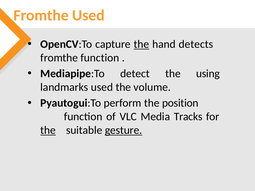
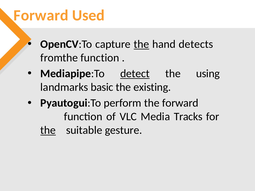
Fromthe at (41, 15): Fromthe -> Forward
detect underline: none -> present
landmarks used: used -> basic
volume: volume -> existing
the position: position -> forward
gesture underline: present -> none
